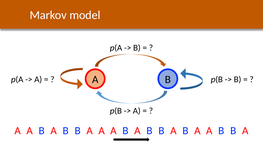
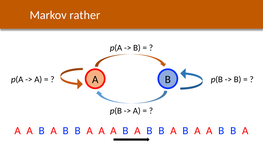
model: model -> rather
